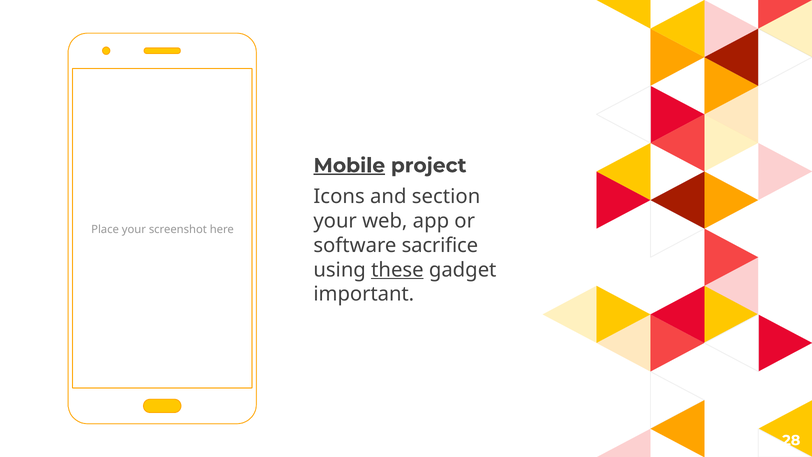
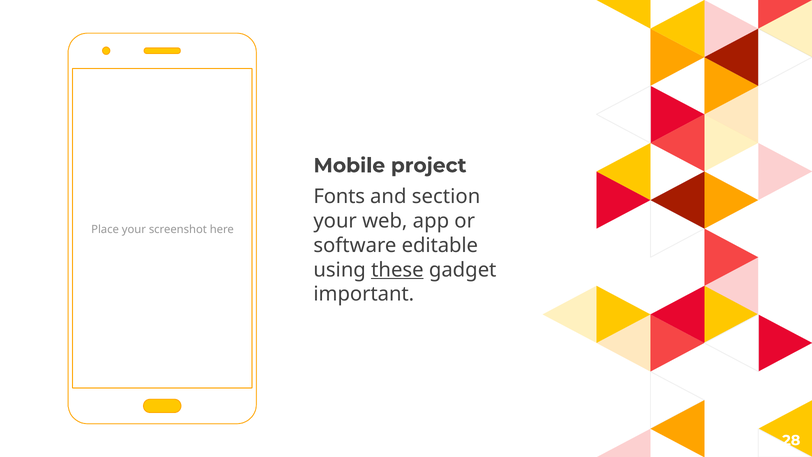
Mobile underline: present -> none
Icons: Icons -> Fonts
sacrifice: sacrifice -> editable
